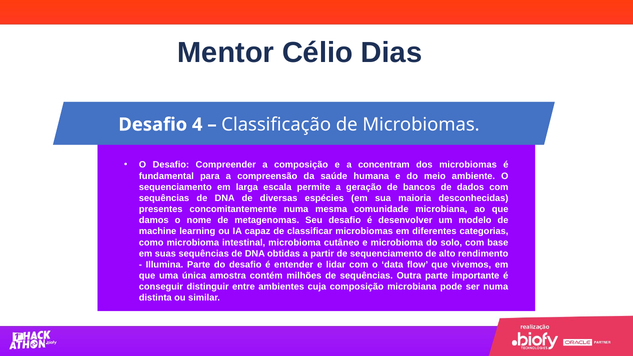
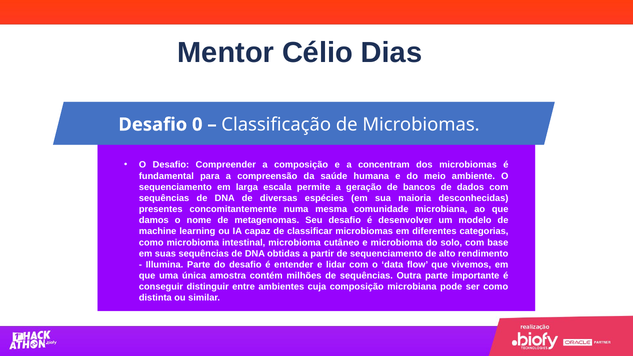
4: 4 -> 0
ser numa: numa -> como
